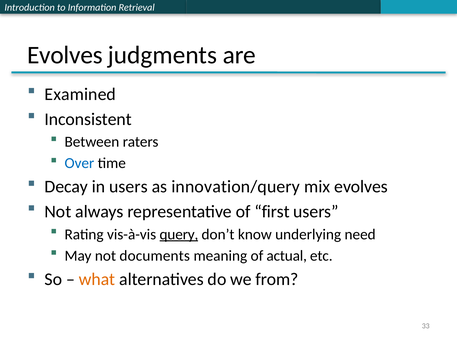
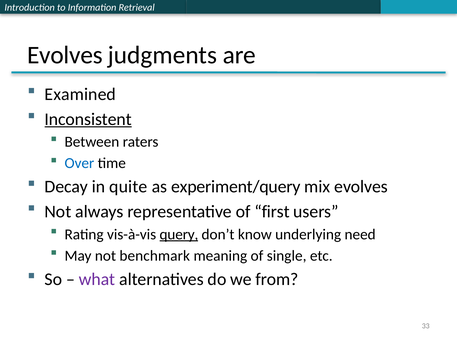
Inconsistent underline: none -> present
in users: users -> quite
innovation/query: innovation/query -> experiment/query
documents: documents -> benchmark
actual: actual -> single
what colour: orange -> purple
